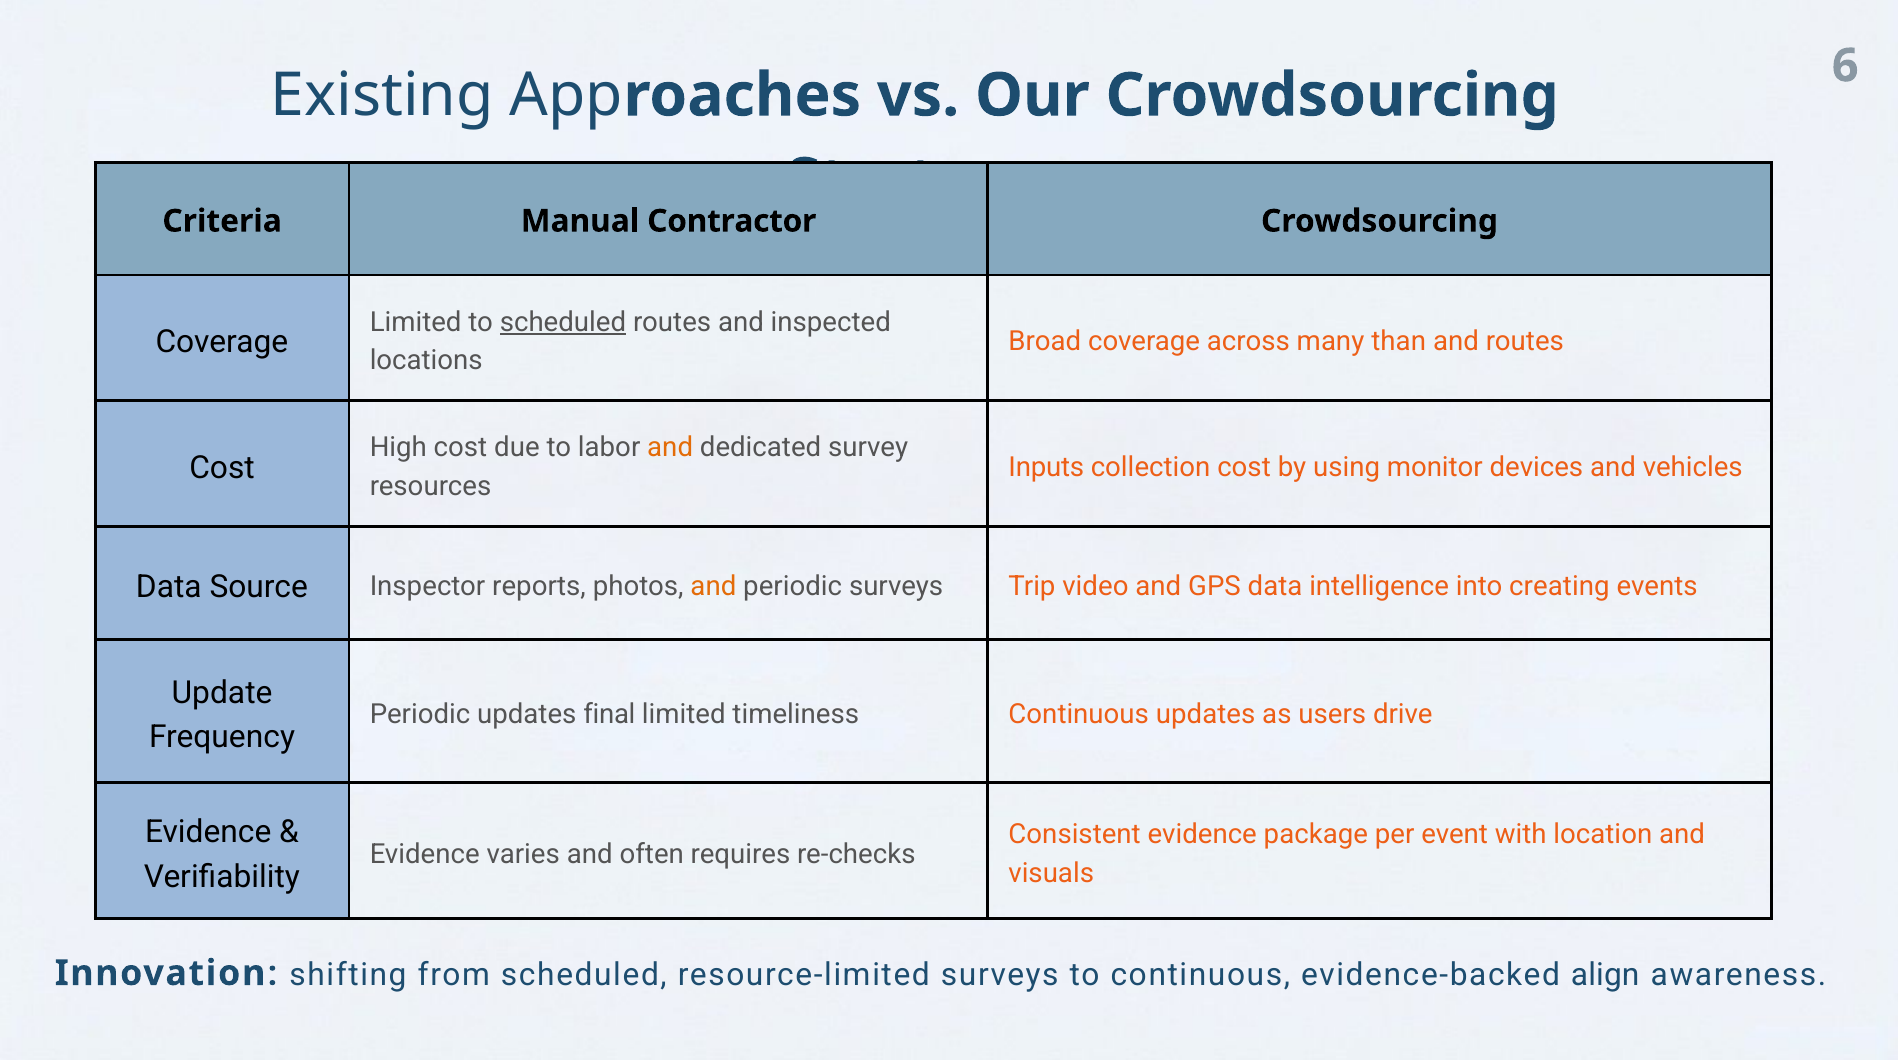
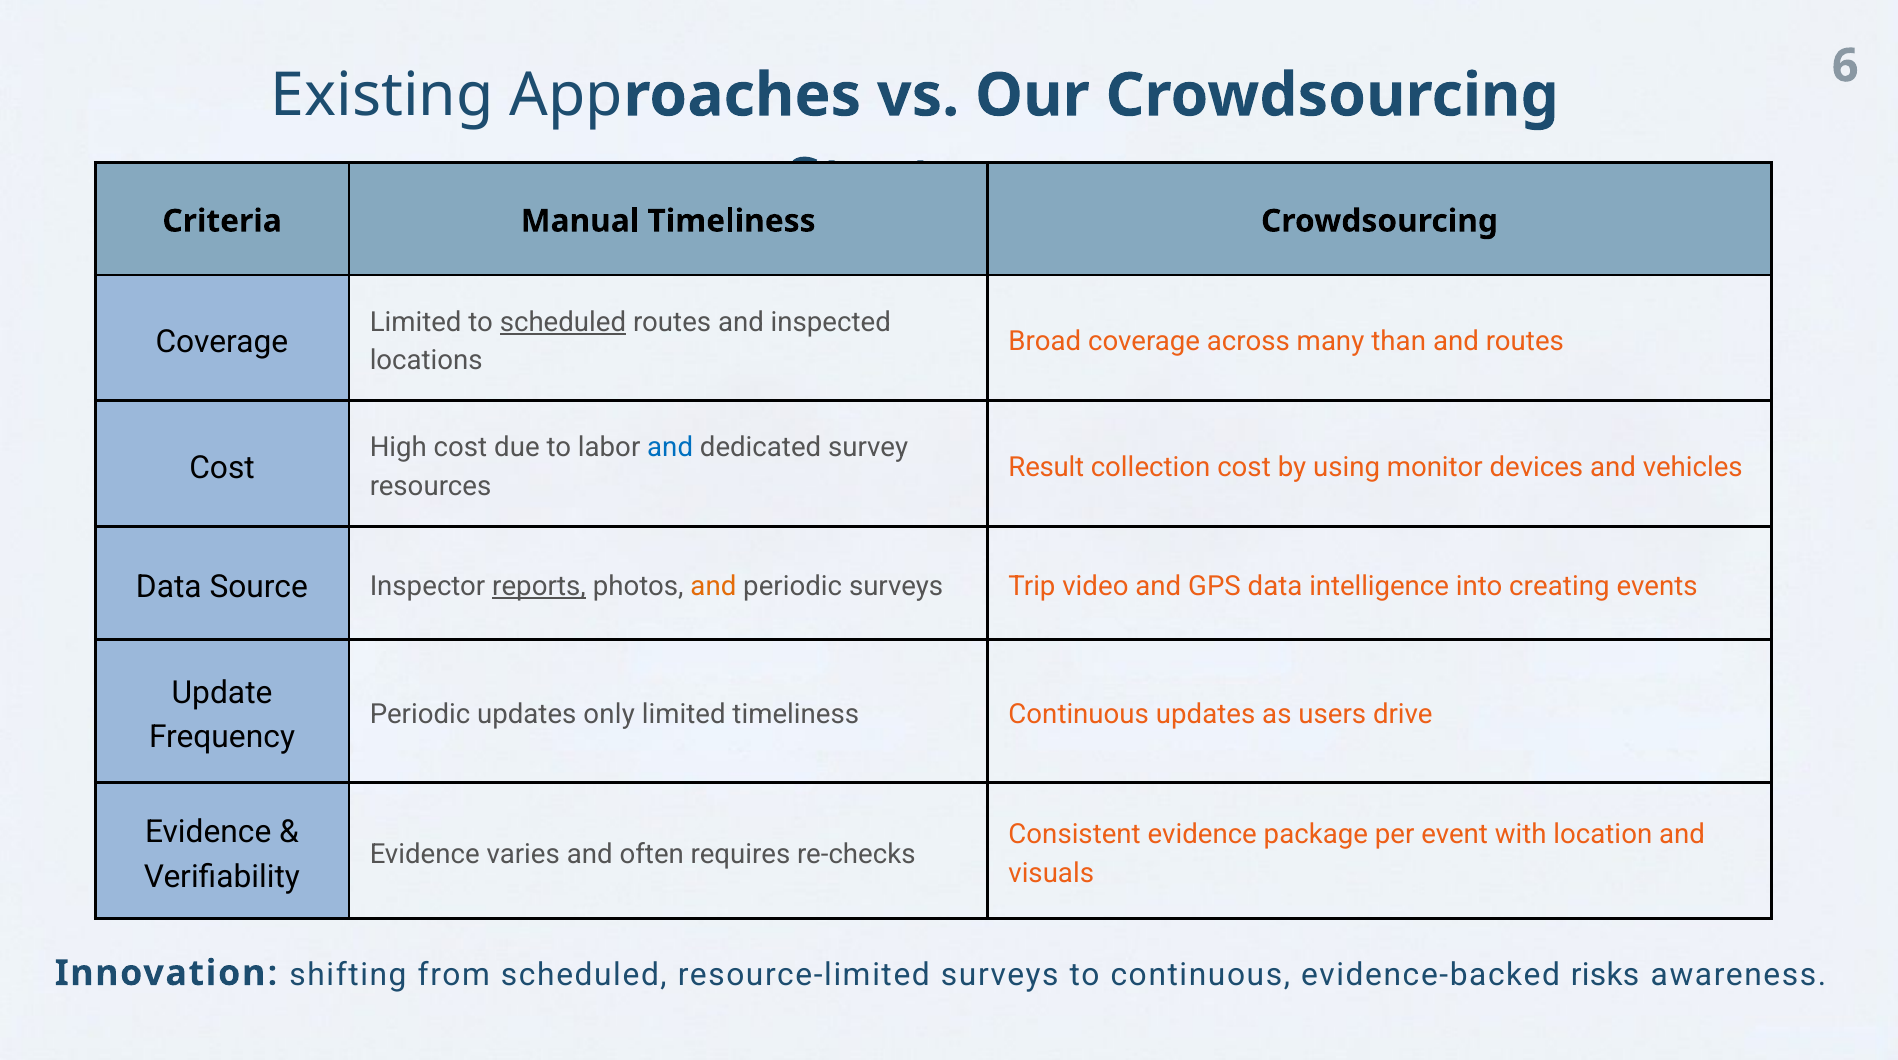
Manual Contractor: Contractor -> Timeliness
and at (670, 448) colour: orange -> blue
Inputs: Inputs -> Result
reports underline: none -> present
final: final -> only
align: align -> risks
